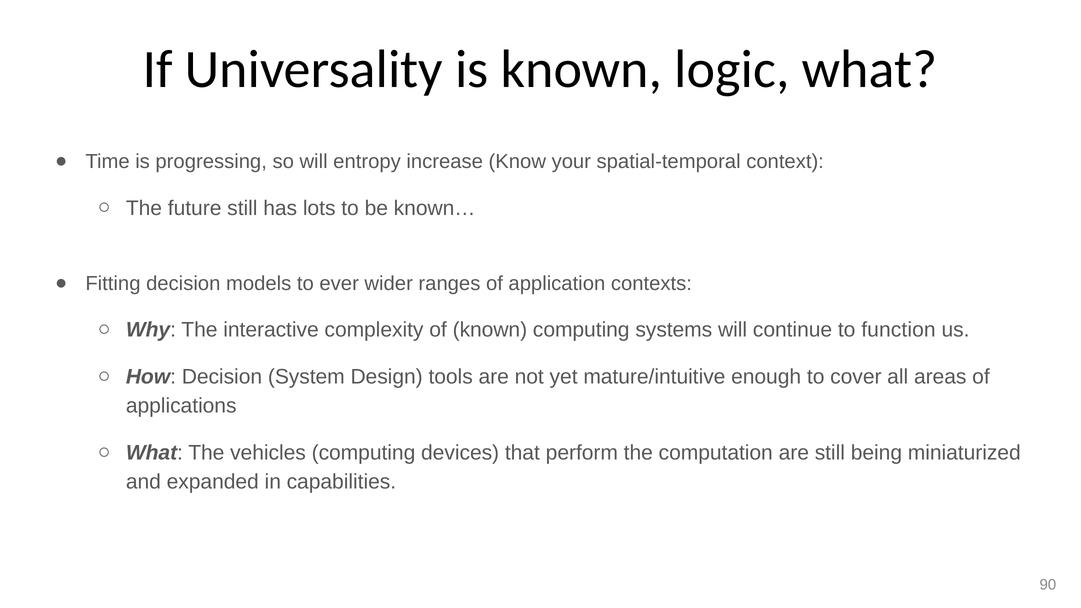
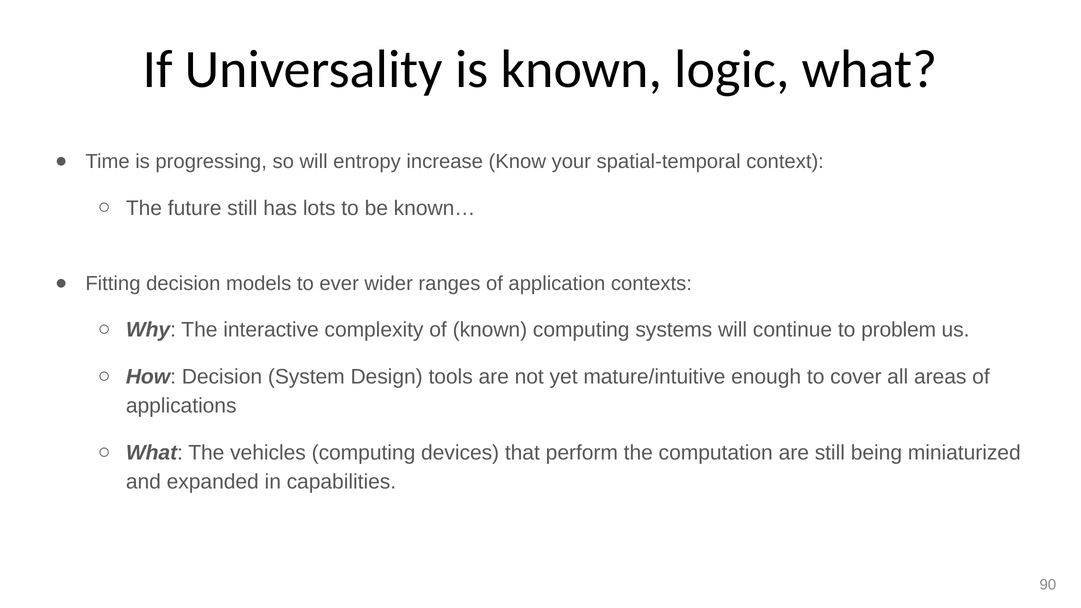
function: function -> problem
